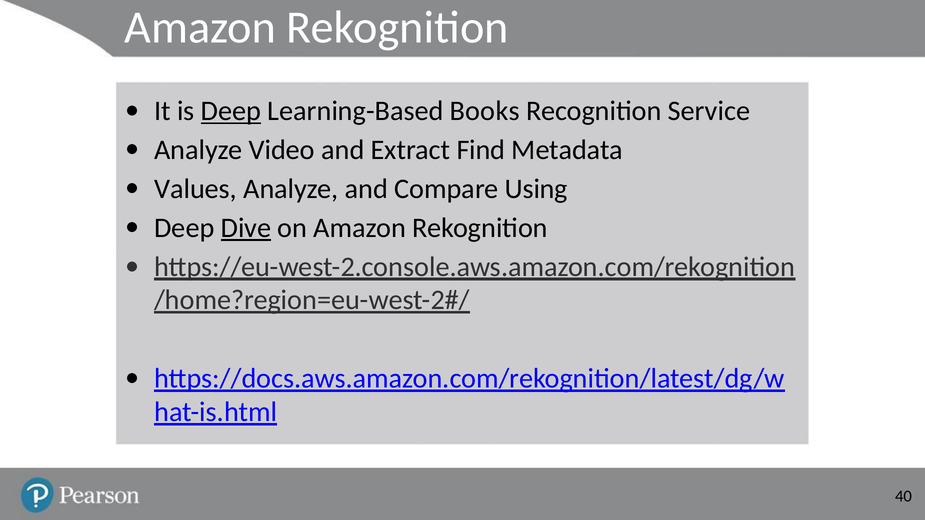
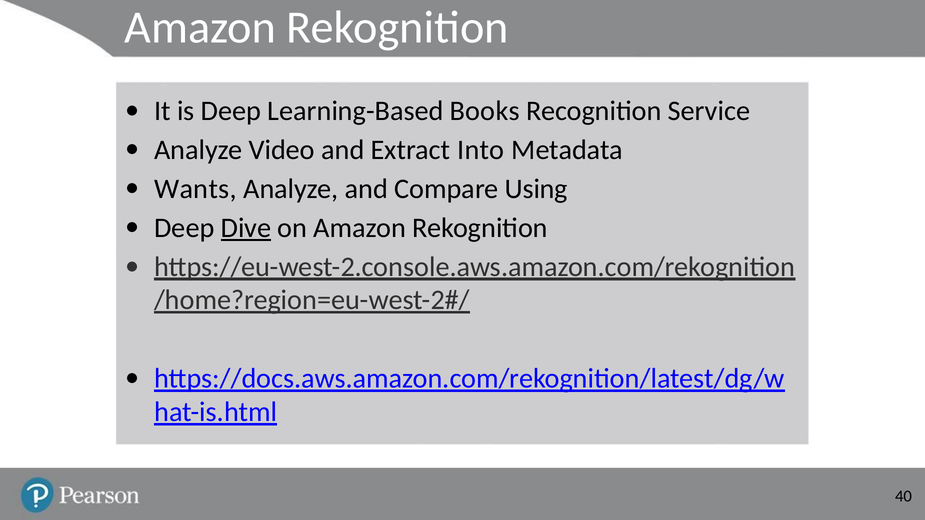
Deep at (231, 111) underline: present -> none
Find: Find -> Into
Values: Values -> Wants
